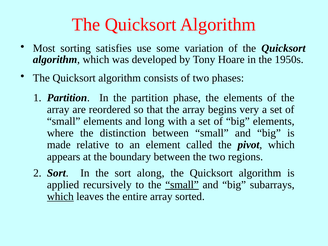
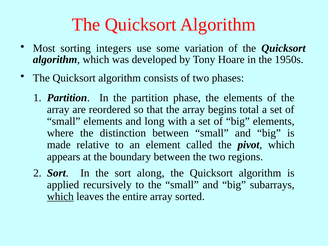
satisfies: satisfies -> integers
very: very -> total
small at (182, 185) underline: present -> none
